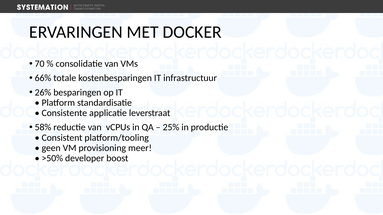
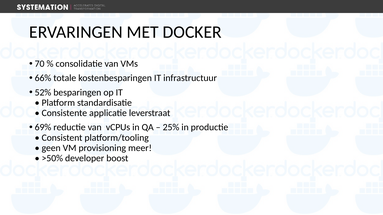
26%: 26% -> 52%
58%: 58% -> 69%
